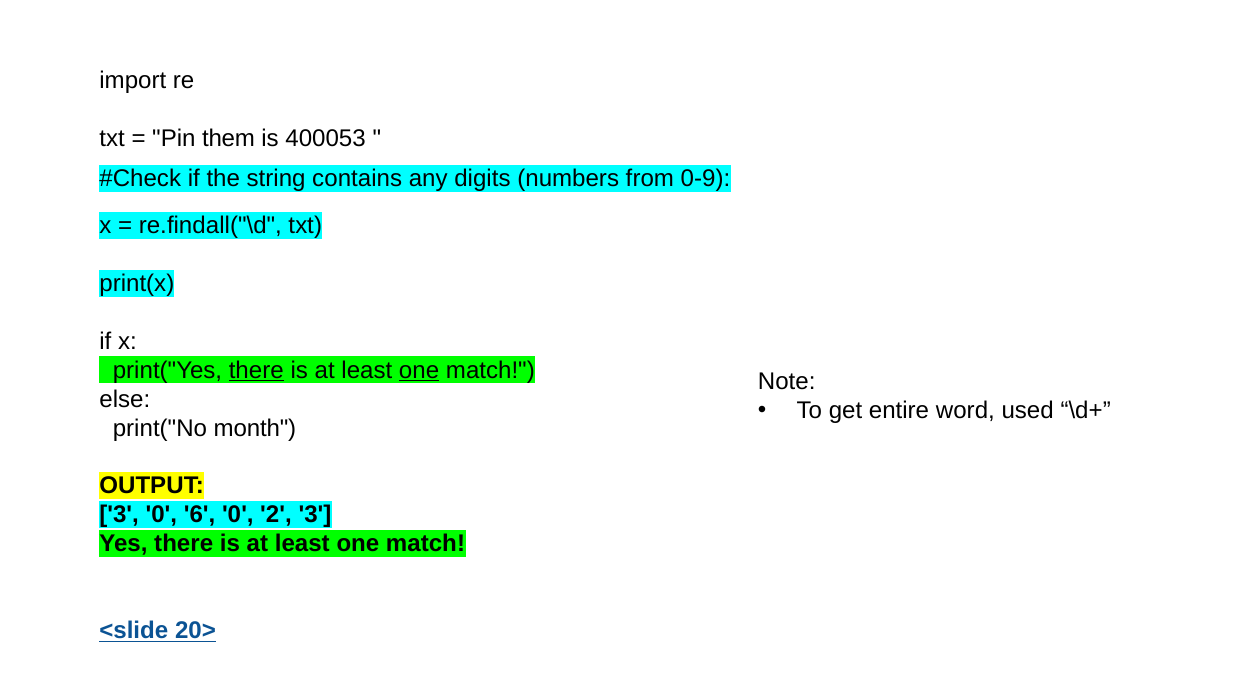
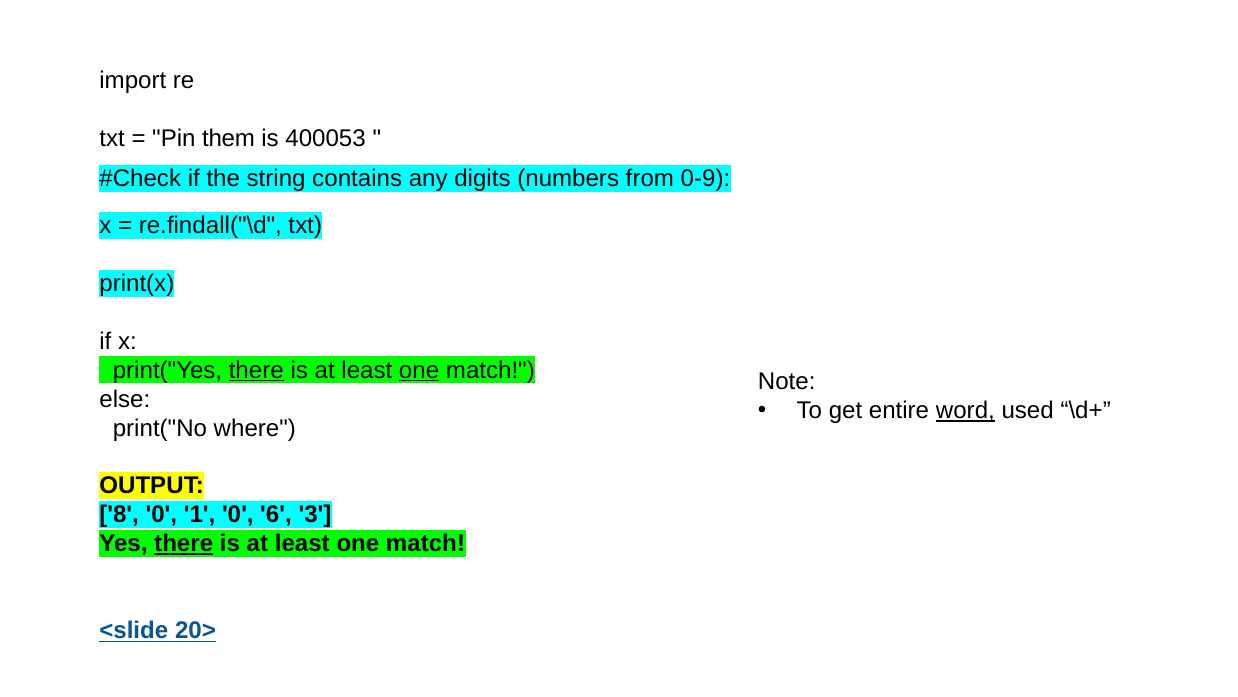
word underline: none -> present
month: month -> where
3 at (119, 514): 3 -> 8
6: 6 -> 1
2: 2 -> 6
there at (184, 543) underline: none -> present
